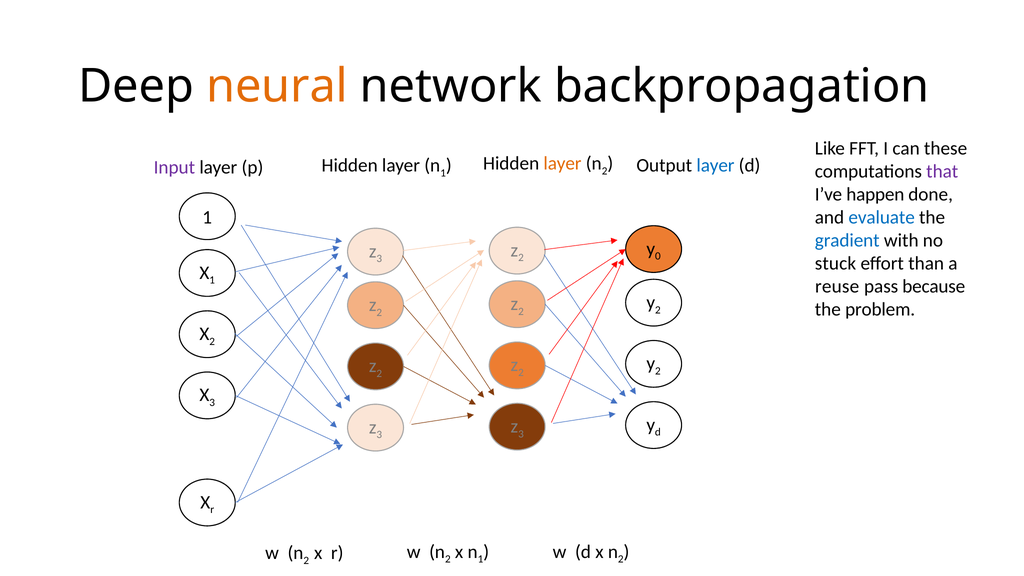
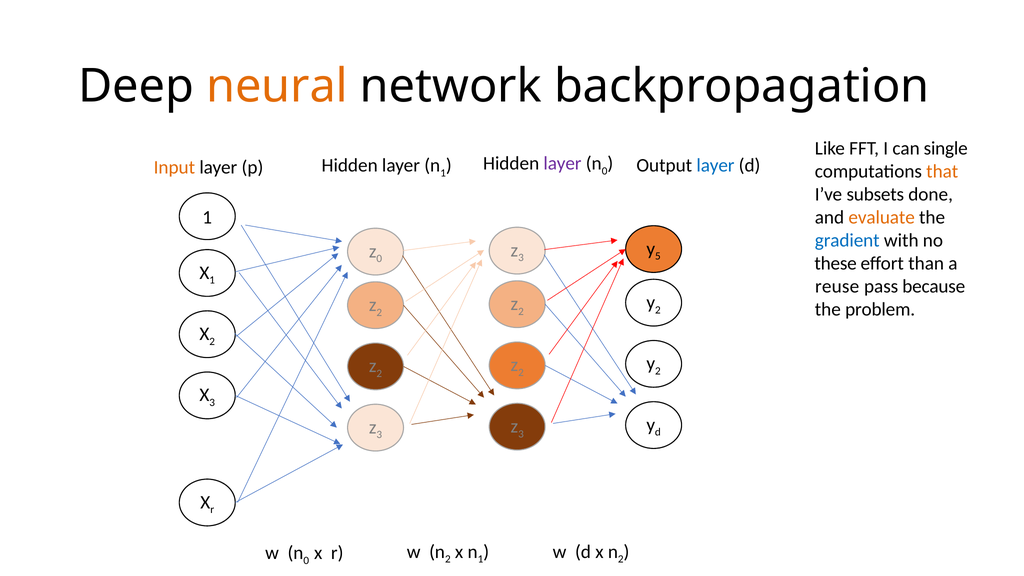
these: these -> single
layer at (563, 164) colour: orange -> purple
2 at (605, 171): 2 -> 0
Input colour: purple -> orange
that colour: purple -> orange
happen: happen -> subsets
evaluate colour: blue -> orange
0: 0 -> 5
2 at (521, 258): 2 -> 3
3 at (379, 259): 3 -> 0
stuck: stuck -> these
2 at (306, 560): 2 -> 0
